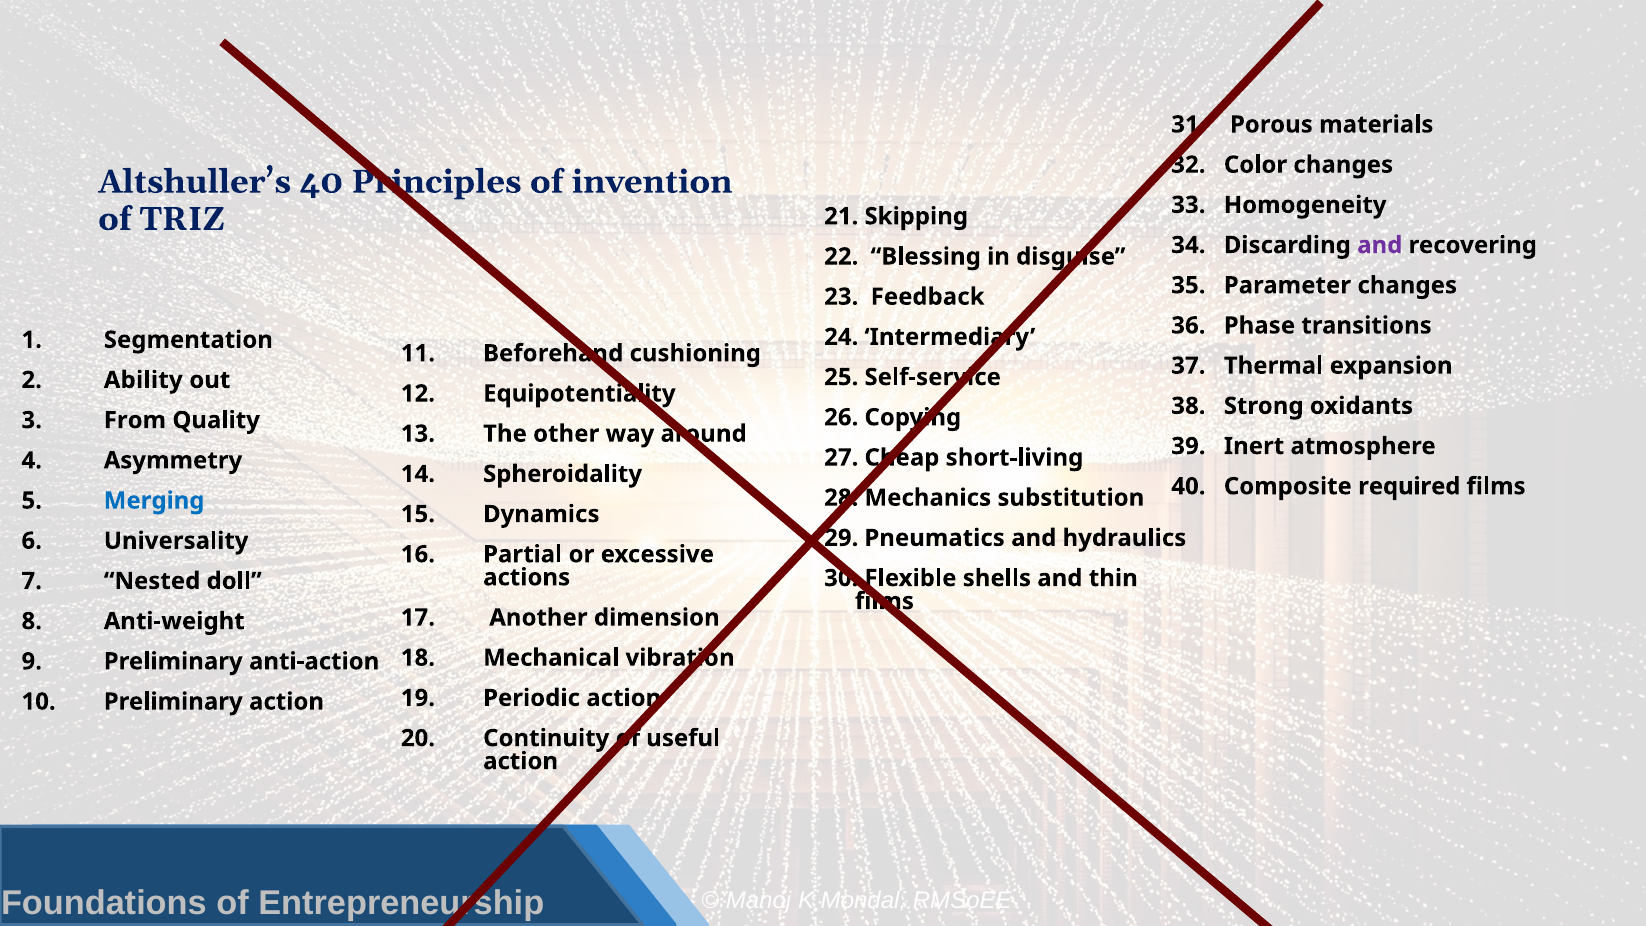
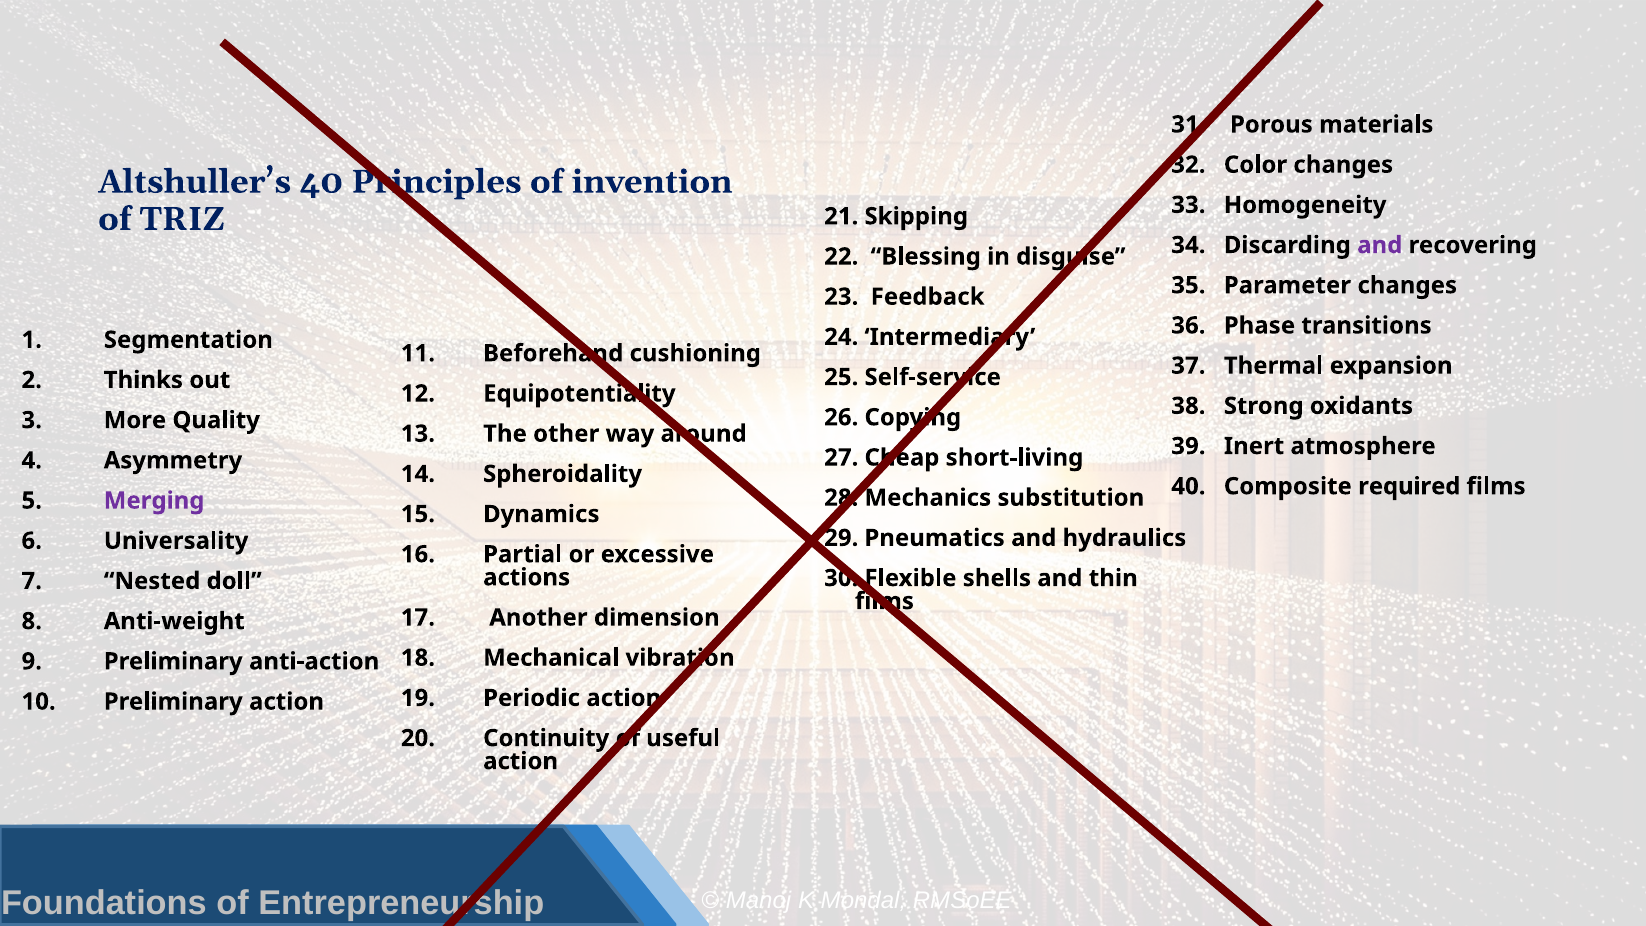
Ability: Ability -> Thinks
From: From -> More
Merging colour: blue -> purple
